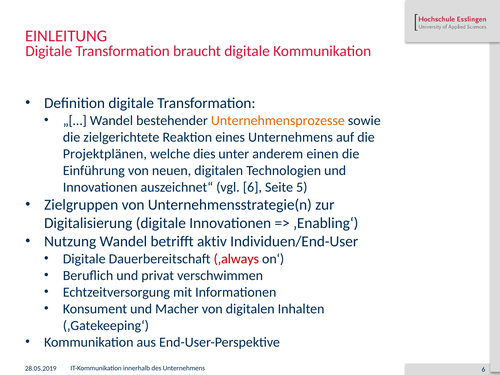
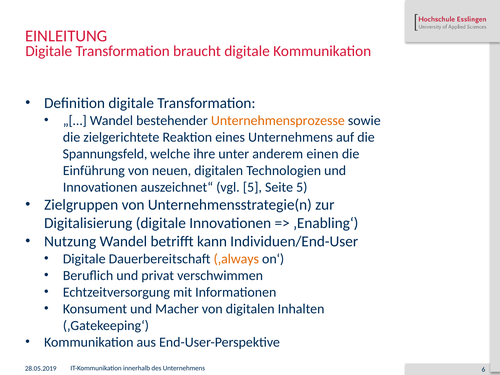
Projektplänen: Projektplänen -> Spannungsfeld
dies: dies -> ihre
vgl 6: 6 -> 5
aktiv: aktiv -> kann
‚always colour: red -> orange
